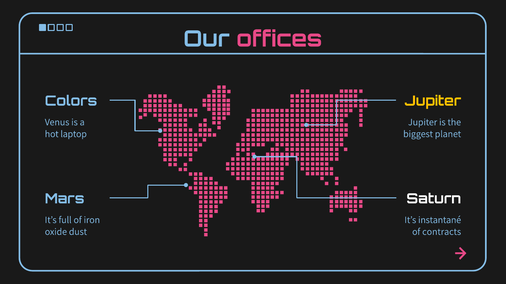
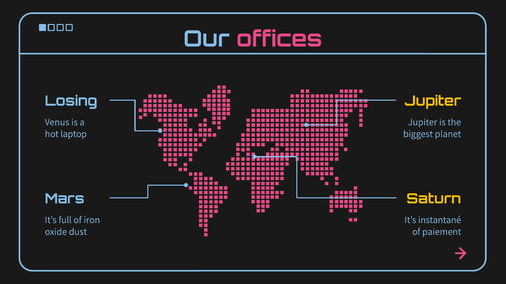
Colors: Colors -> Losing
Saturn colour: white -> yellow
contracts: contracts -> paiement
